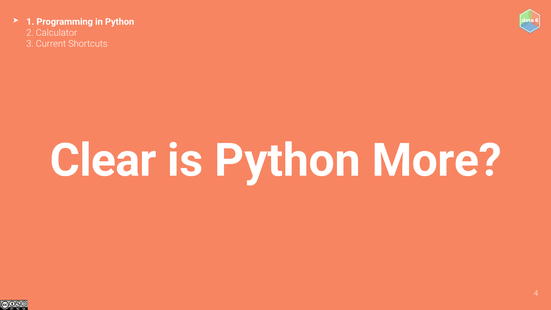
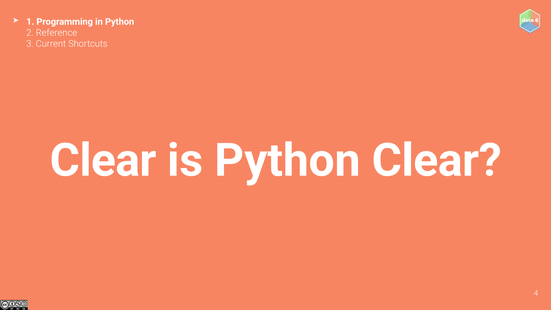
Calculator: Calculator -> Reference
Python More: More -> Clear
